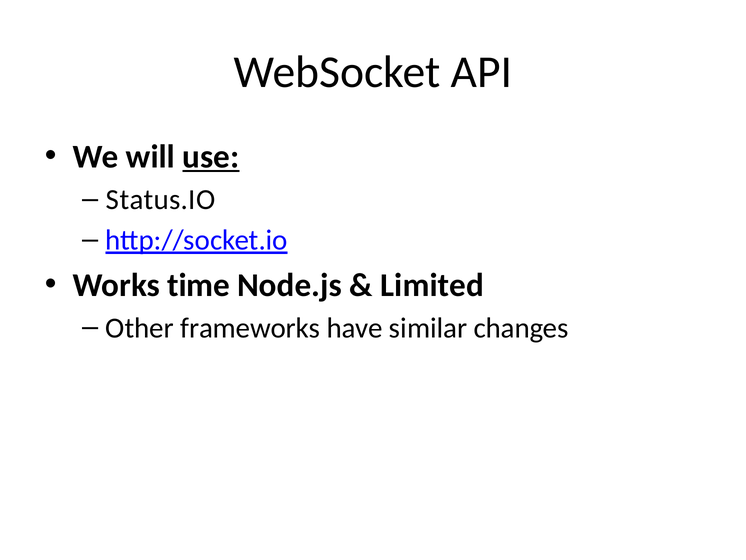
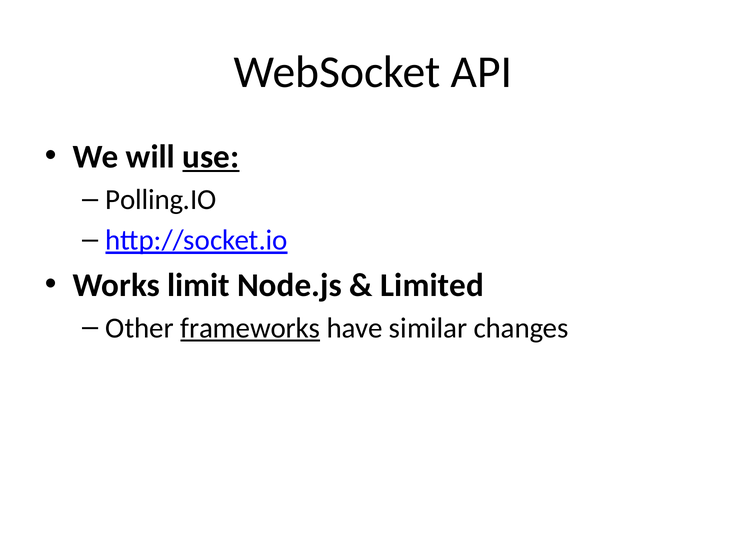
Status.IO: Status.IO -> Polling.IO
time: time -> limit
frameworks underline: none -> present
